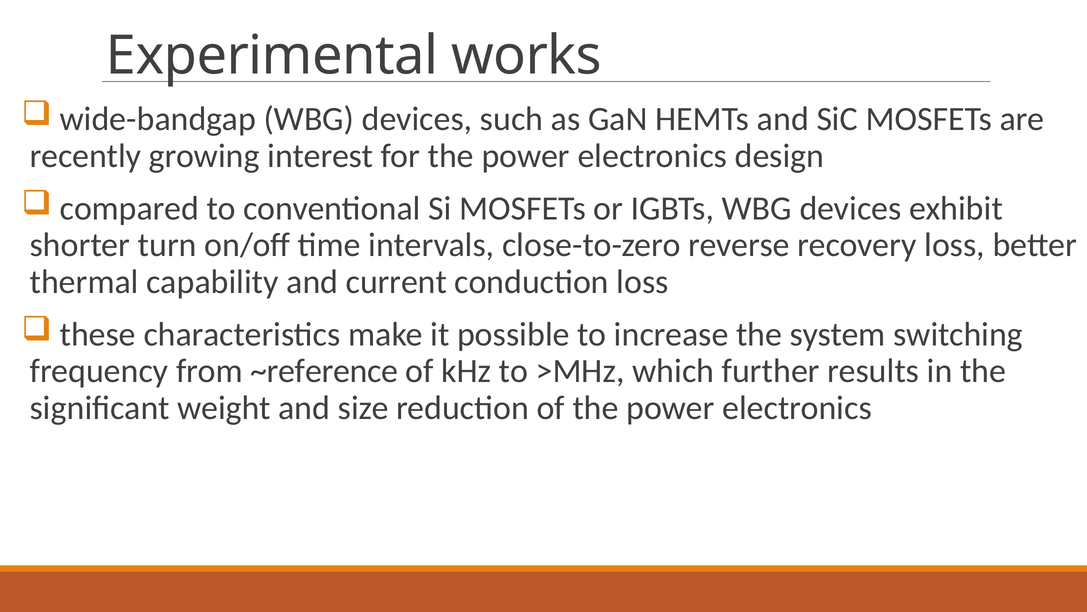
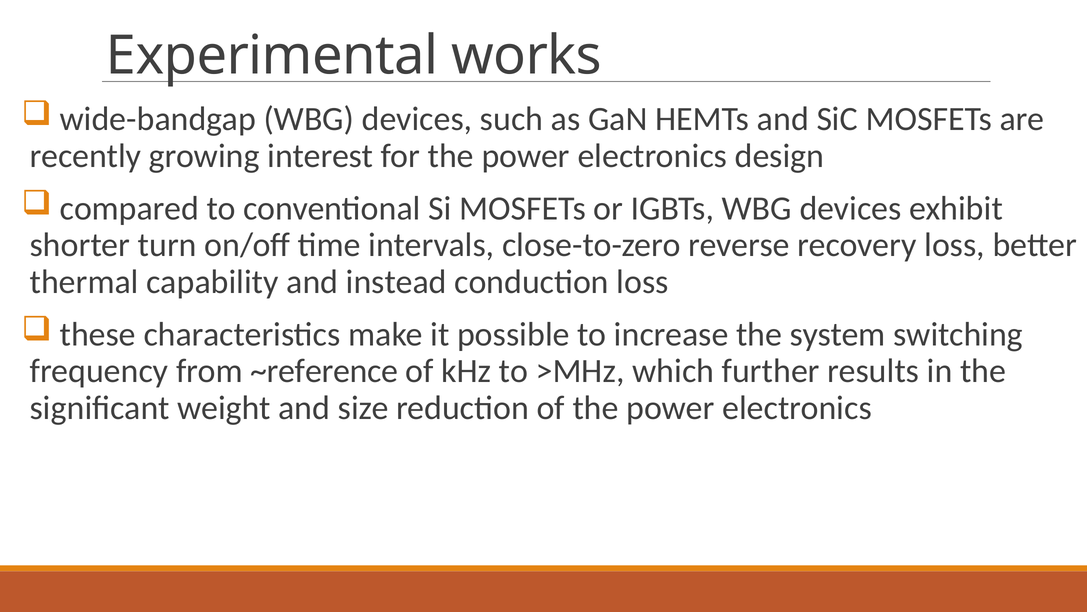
current: current -> instead
